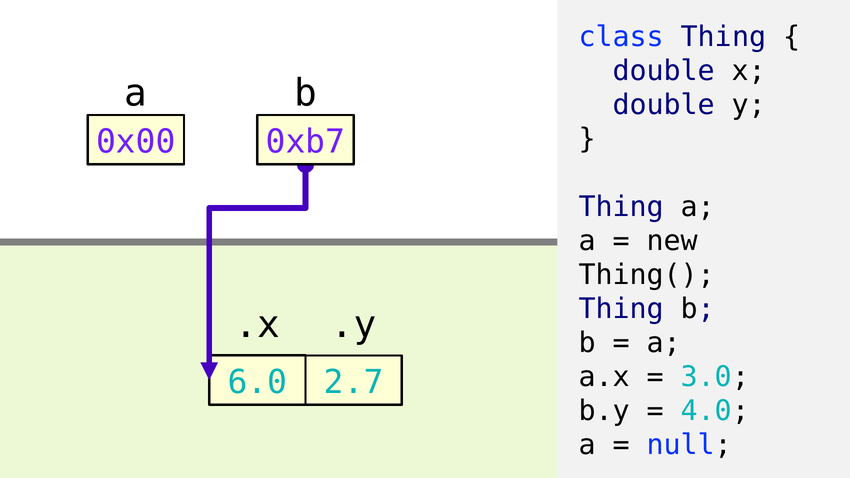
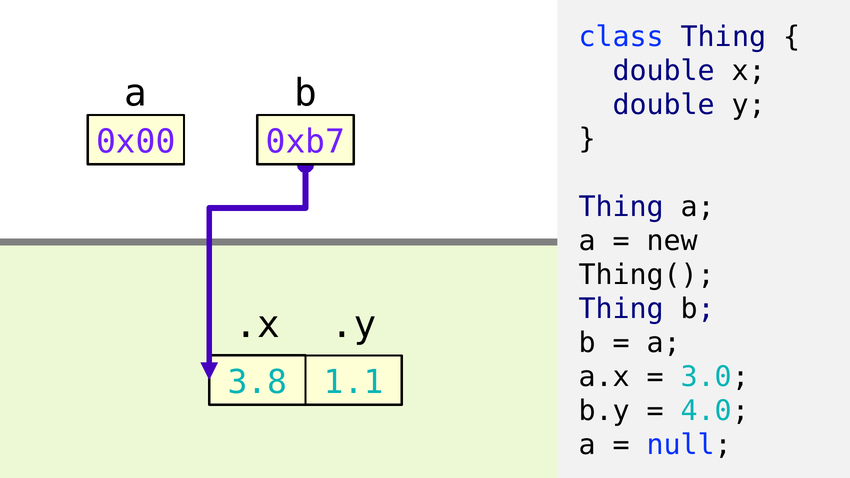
6.0: 6.0 -> 3.8
2.7: 2.7 -> 1.1
